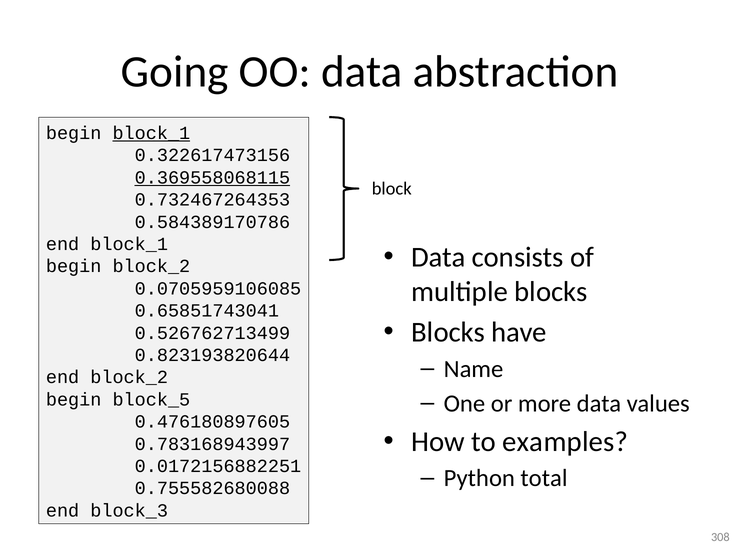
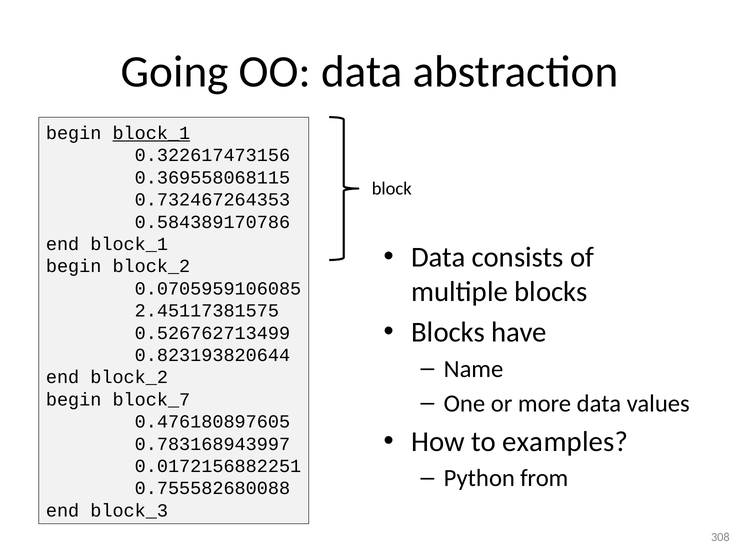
0.369558068115 underline: present -> none
0.65851743041: 0.65851743041 -> 2.45117381575
block_5: block_5 -> block_7
total: total -> from
